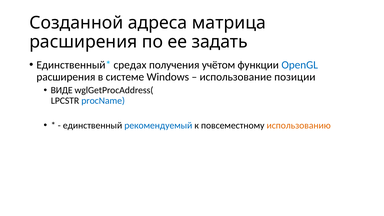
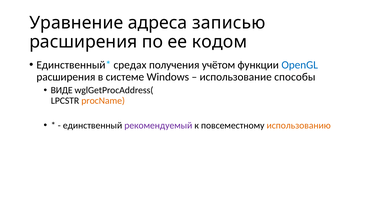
Созданной: Созданной -> Уравнение
матрица: матрица -> записью
задать: задать -> кодом
позиции: позиции -> способы
procName colour: blue -> orange
рекомендуемый colour: blue -> purple
